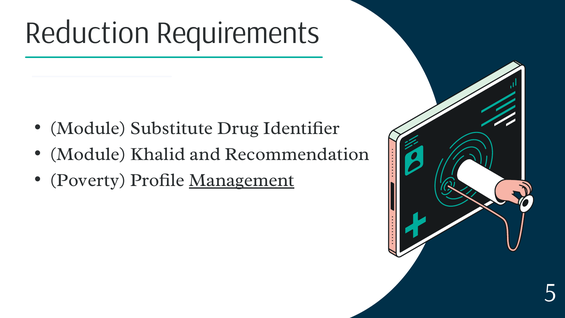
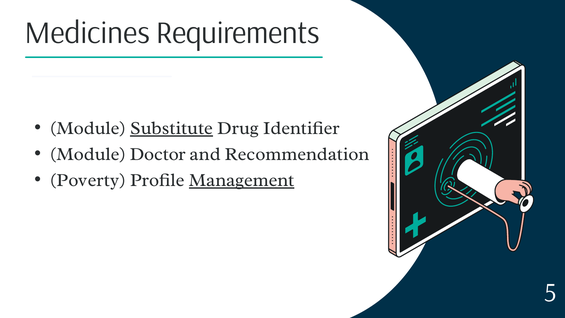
Reduction: Reduction -> Medicines
Substitute underline: none -> present
Khalid: Khalid -> Doctor
